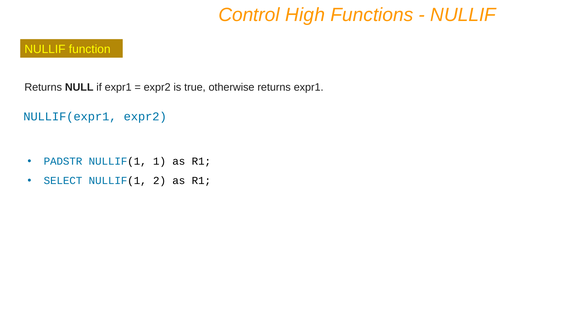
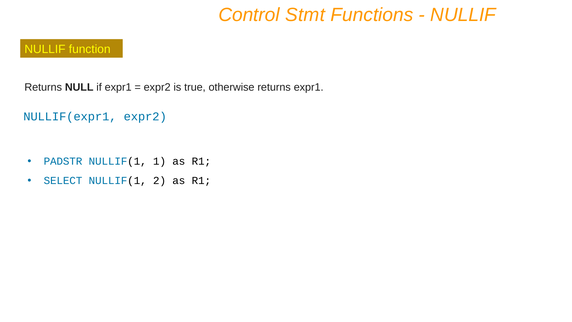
High: High -> Stmt
